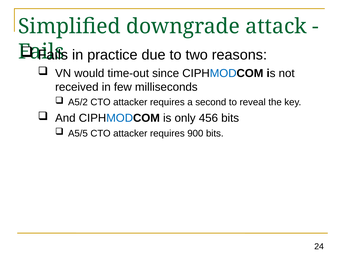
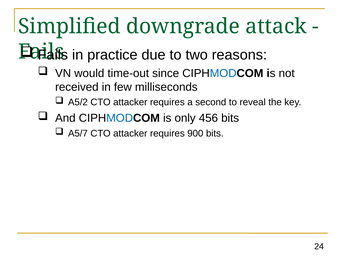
A5/5: A5/5 -> A5/7
